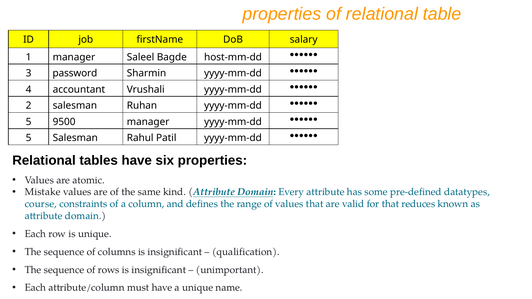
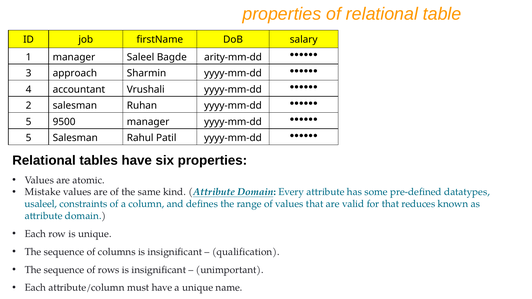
host-mm-dd: host-mm-dd -> arity-mm-dd
password: password -> approach
course: course -> usaleel
